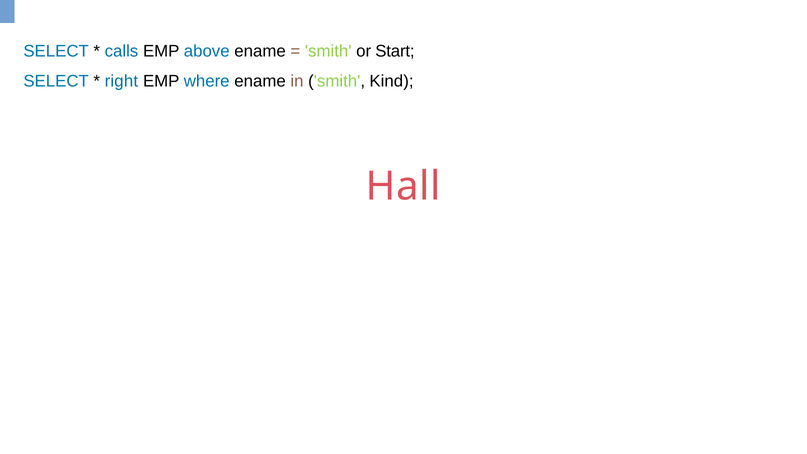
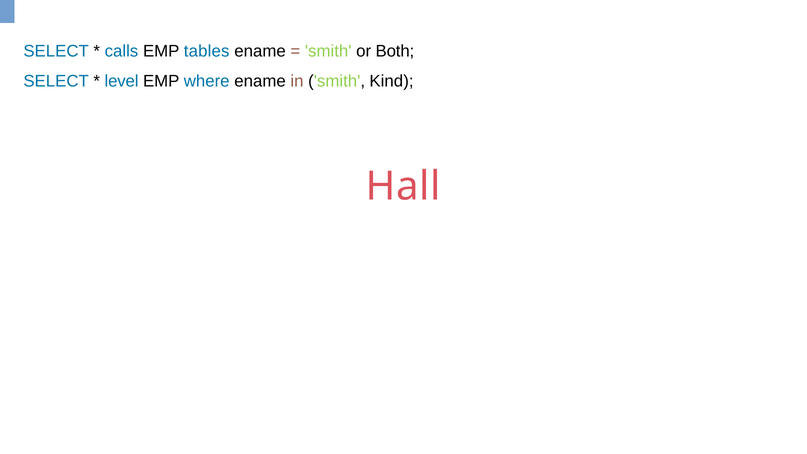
above: above -> tables
Start: Start -> Both
right: right -> level
